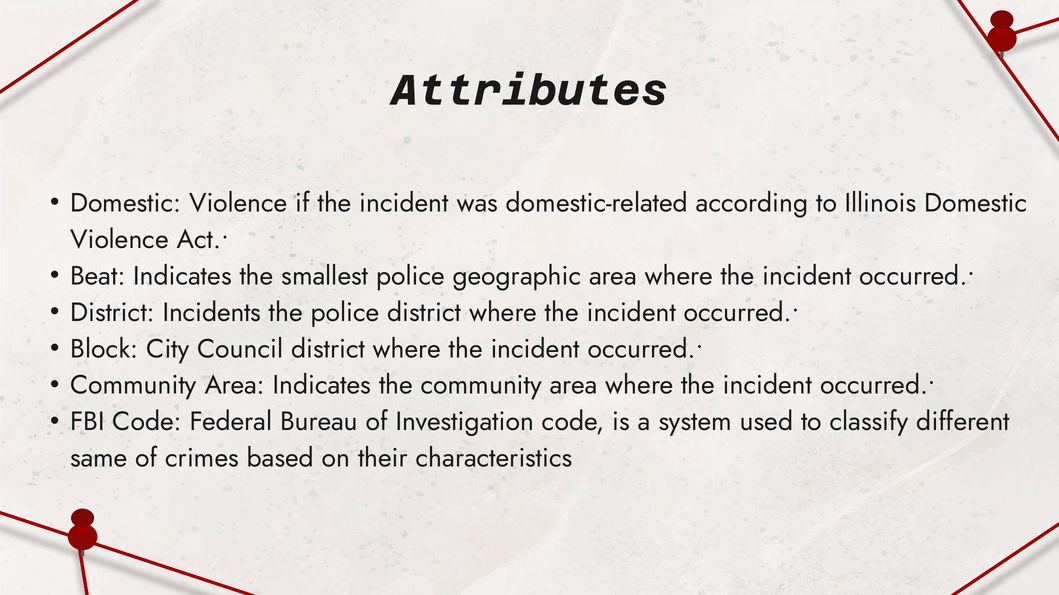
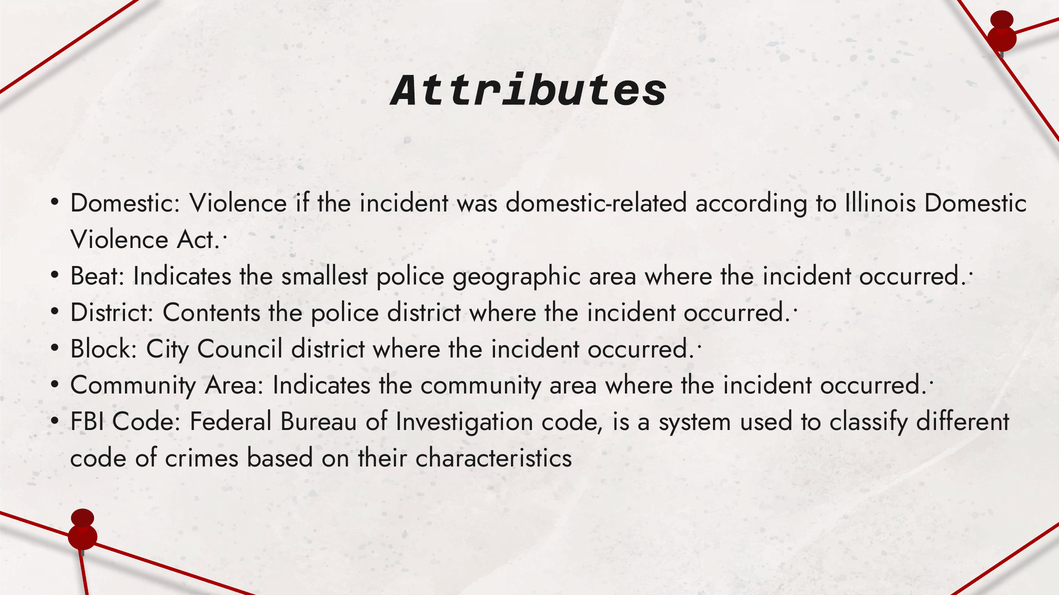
Incidents: Incidents -> Contents
same at (99, 459): same -> code
